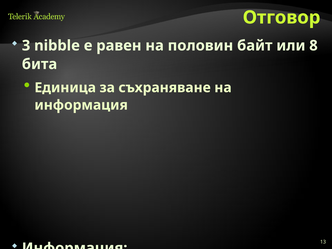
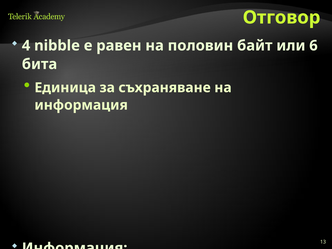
3: 3 -> 4
8: 8 -> 6
